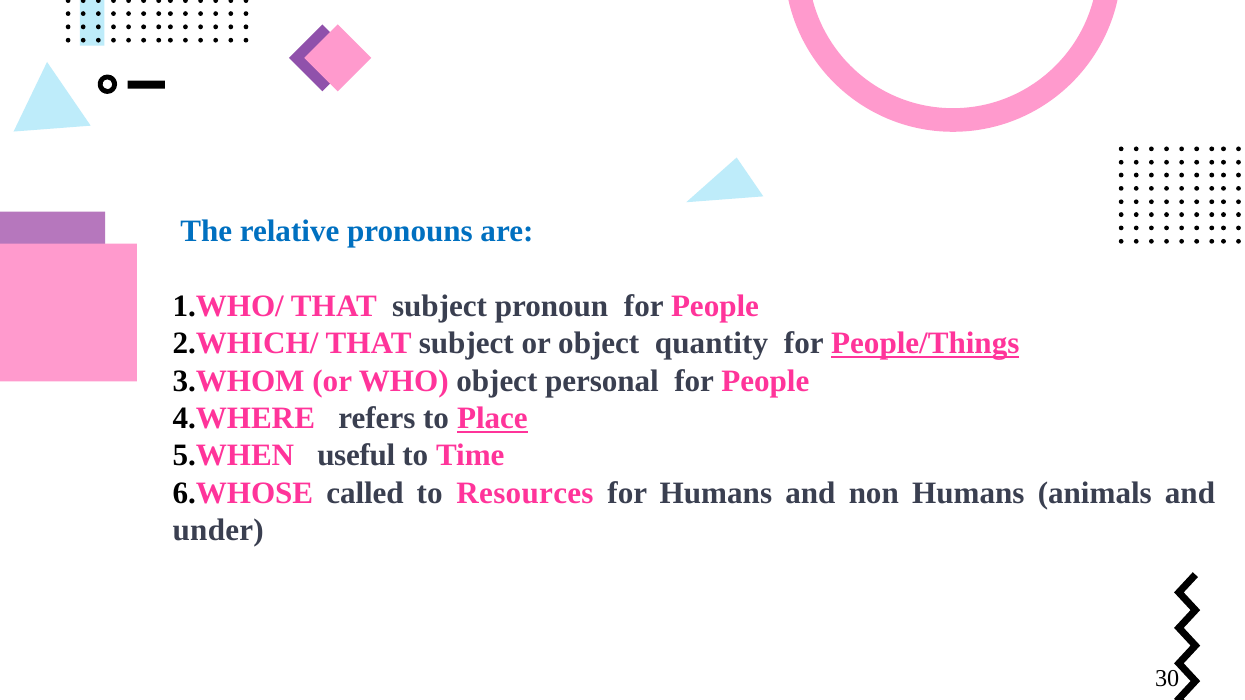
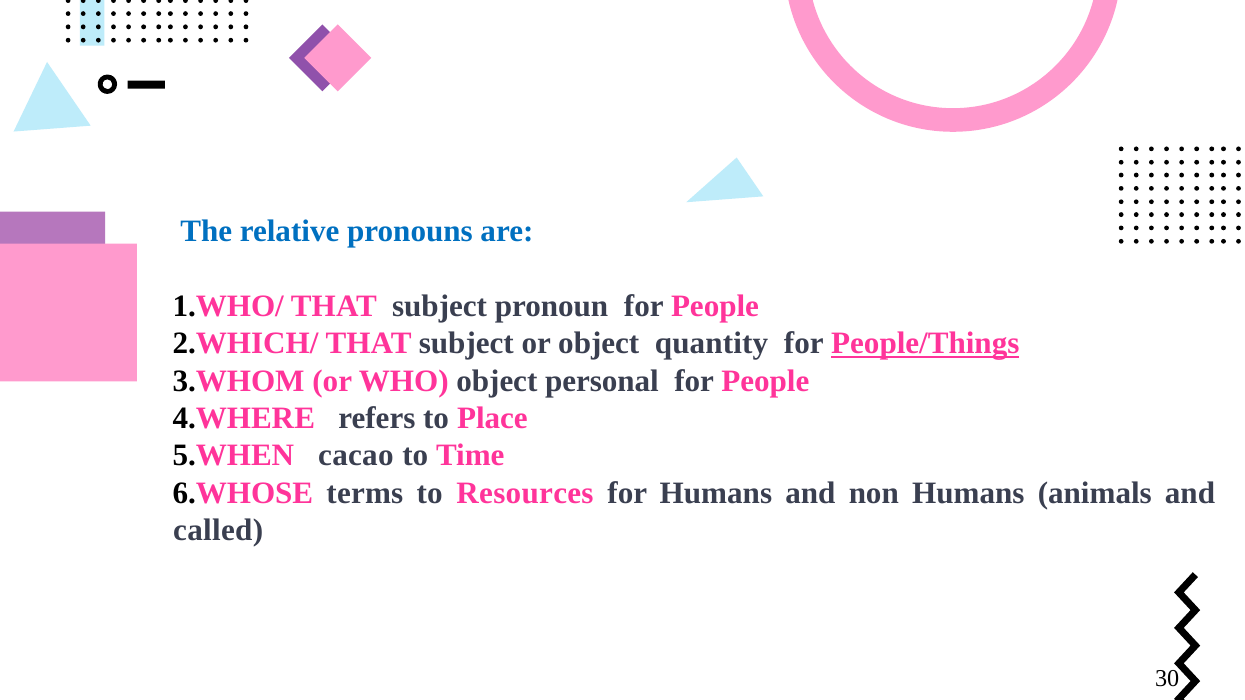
Place underline: present -> none
useful: useful -> cacao
called: called -> terms
under: under -> called
